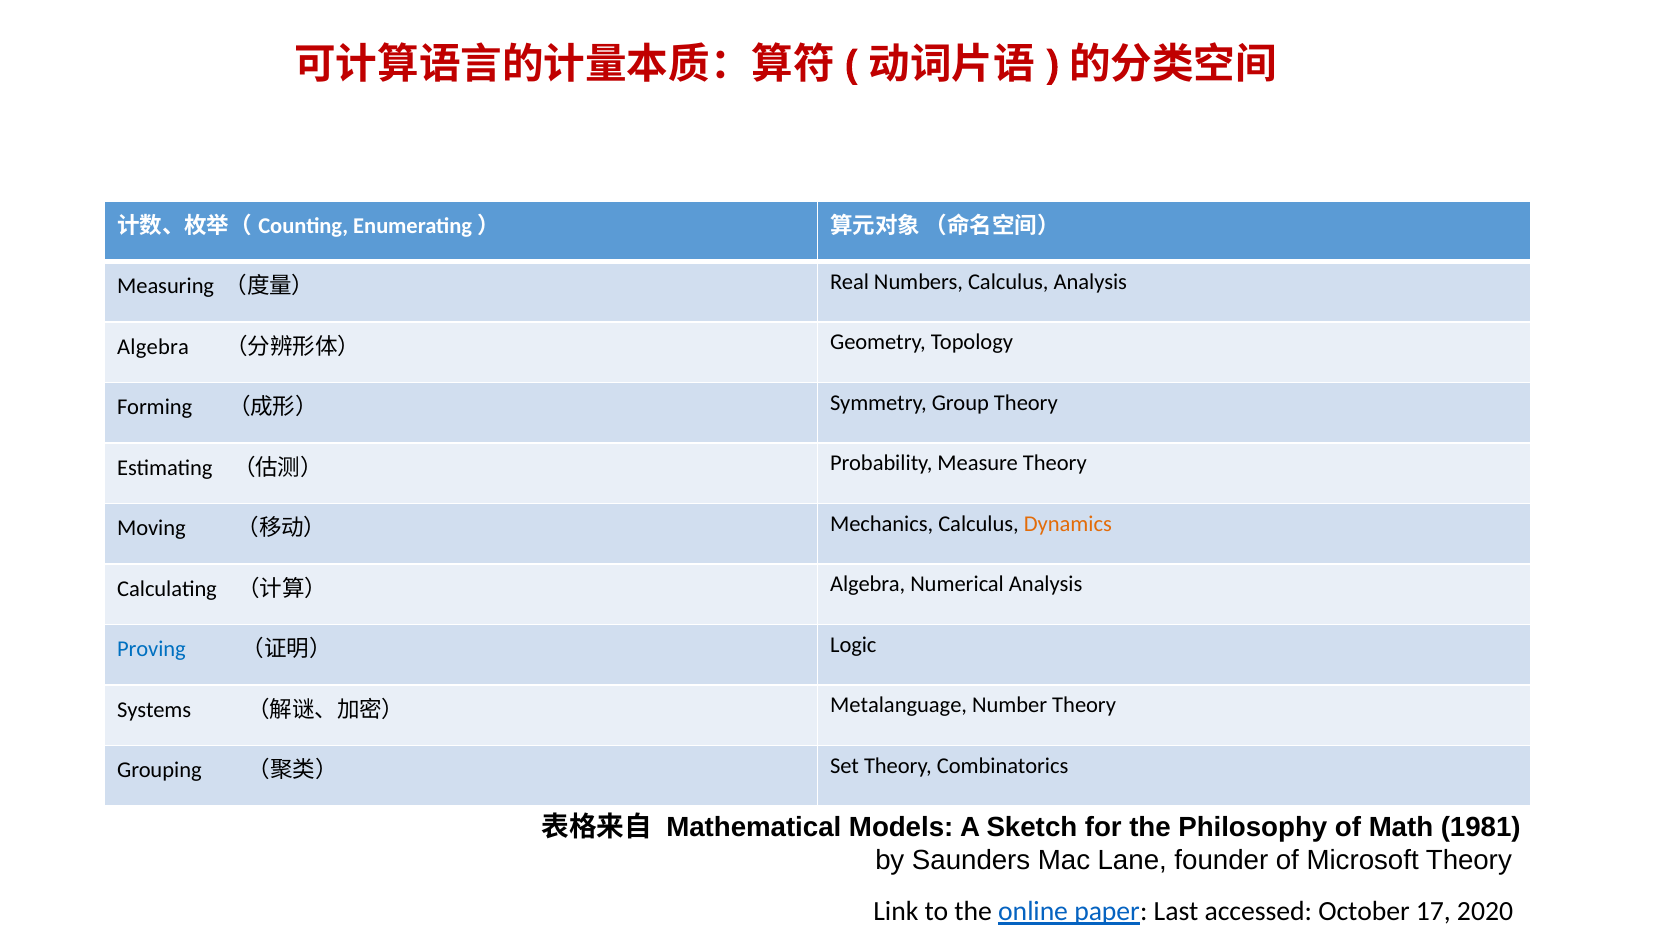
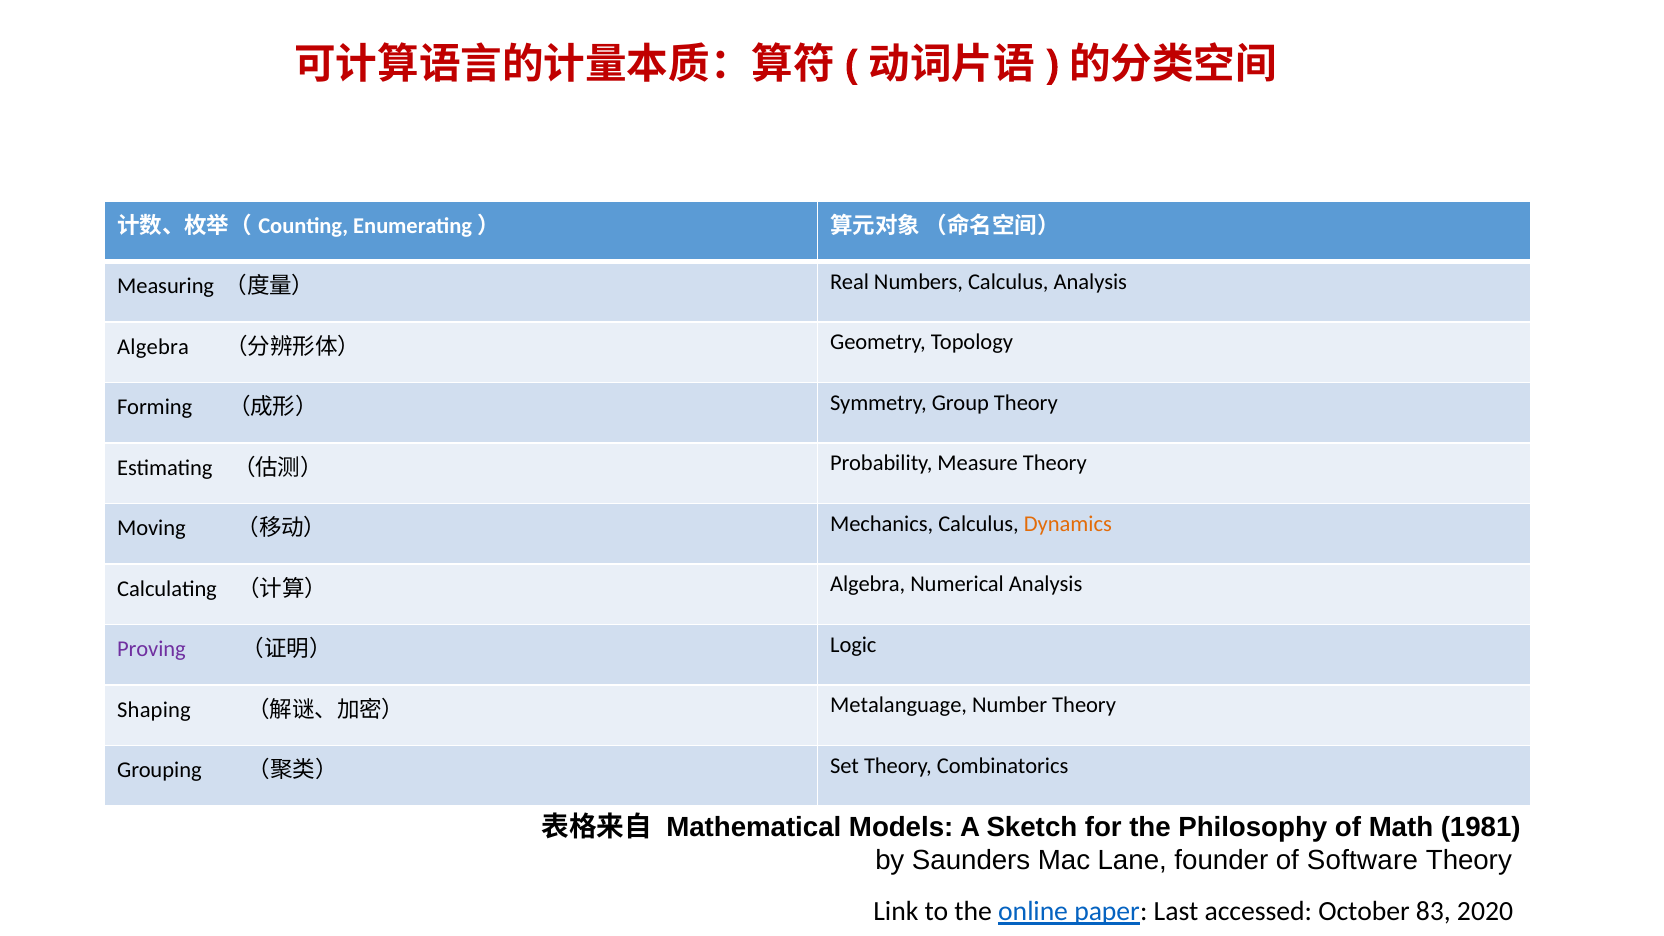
Proving colour: blue -> purple
Systems: Systems -> Shaping
Microsoft: Microsoft -> Software
17: 17 -> 83
